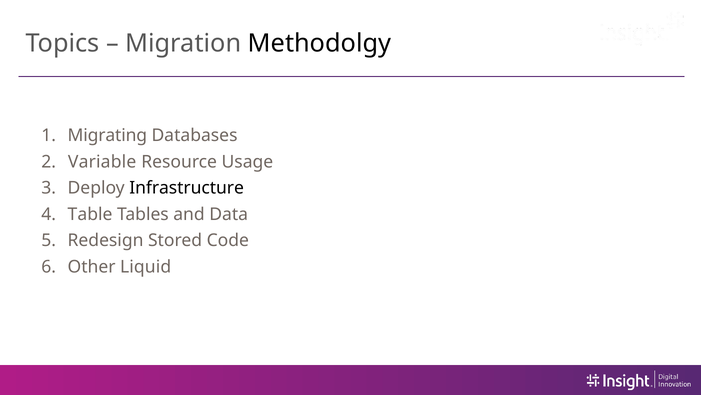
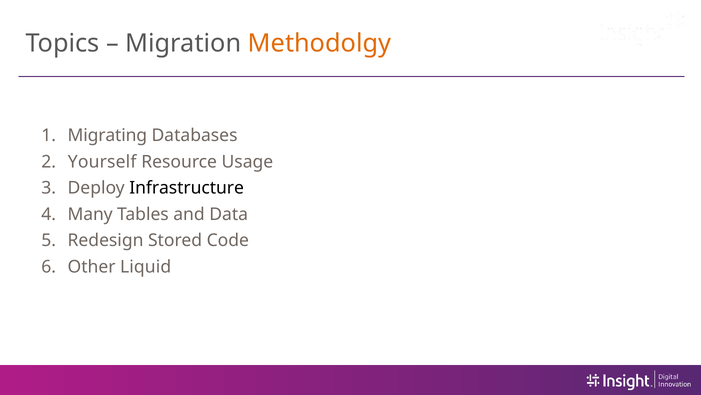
Methodolgy colour: black -> orange
Variable: Variable -> Yourself
Table: Table -> Many
